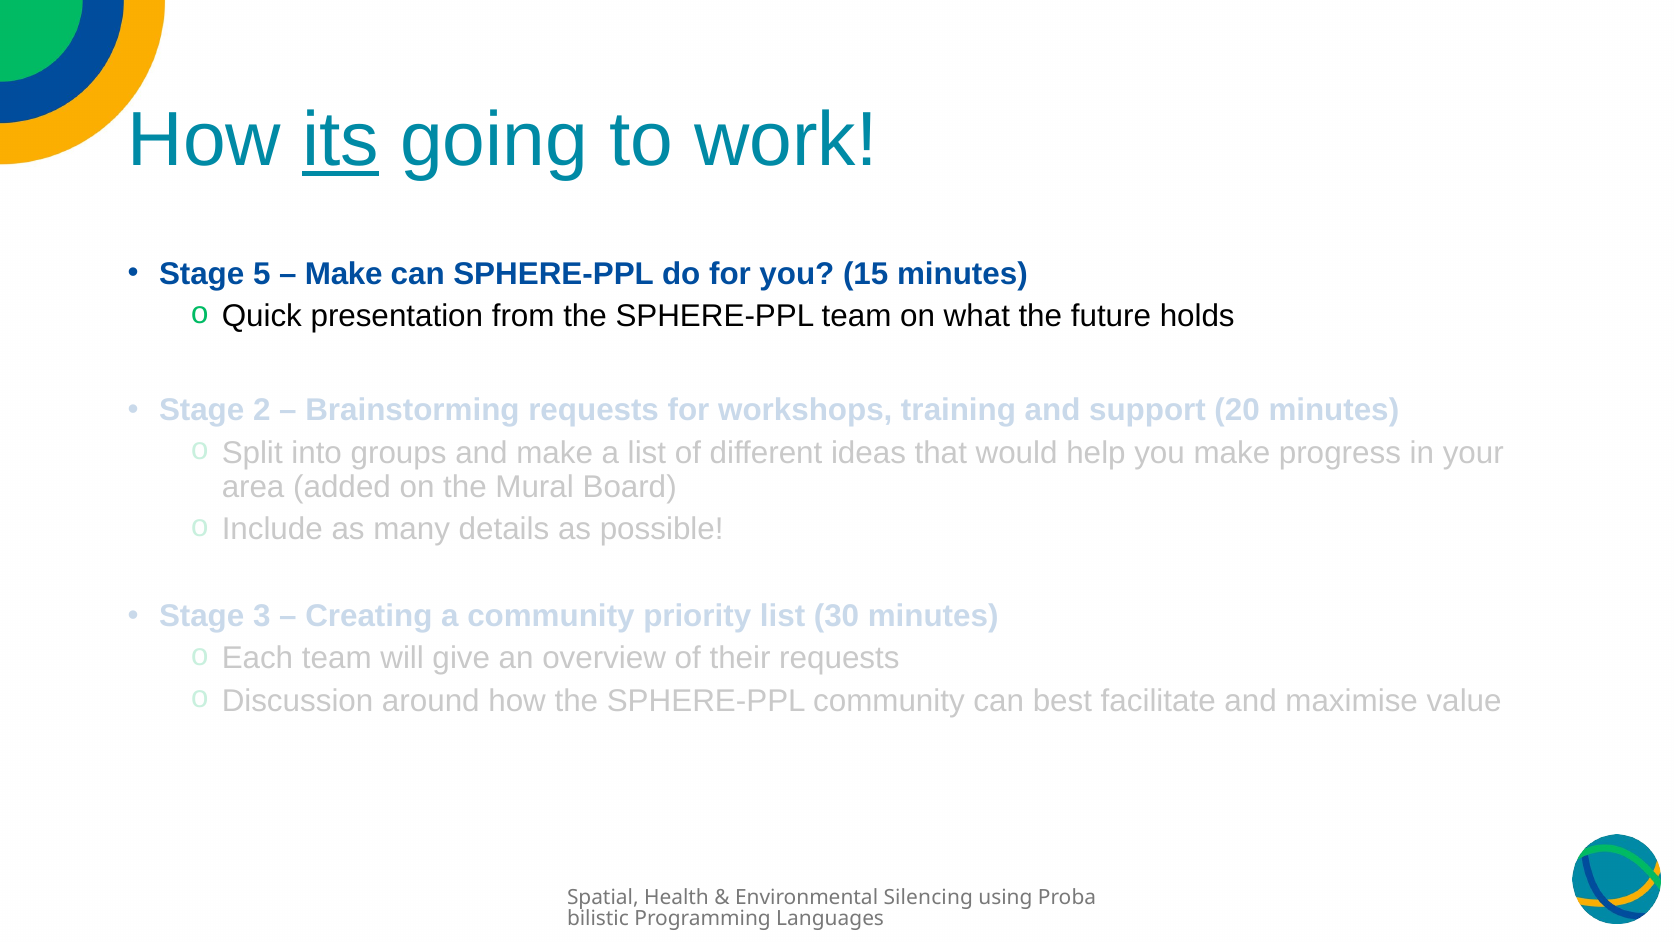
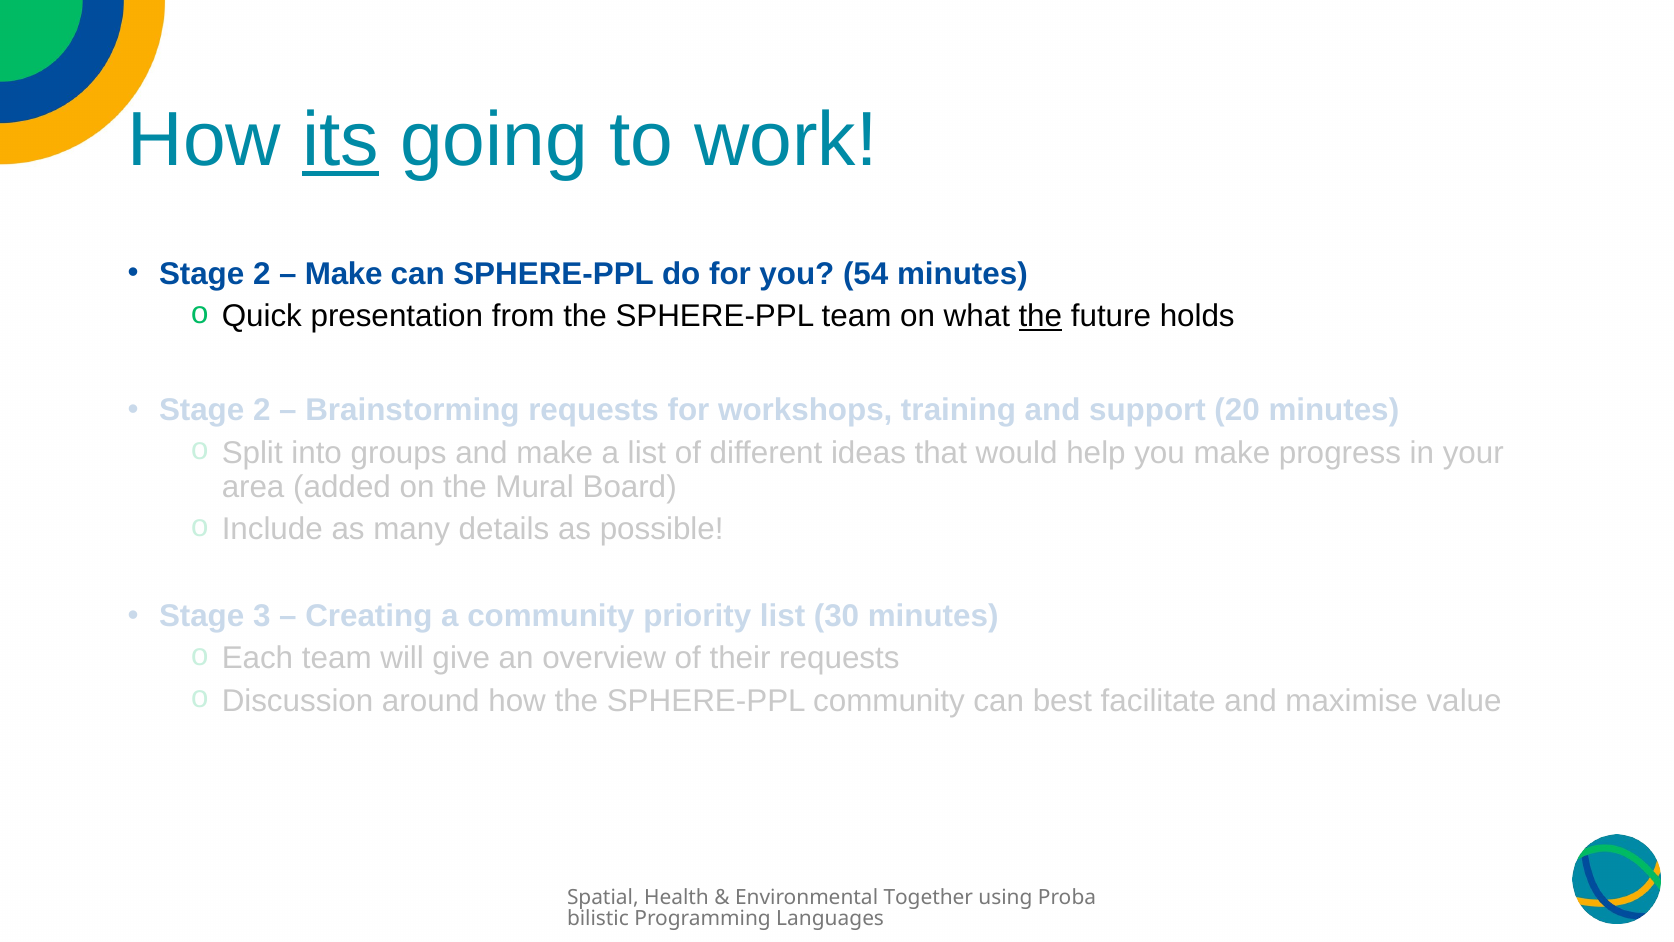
5 at (262, 274): 5 -> 2
15: 15 -> 54
the at (1040, 316) underline: none -> present
Silencing: Silencing -> Together
